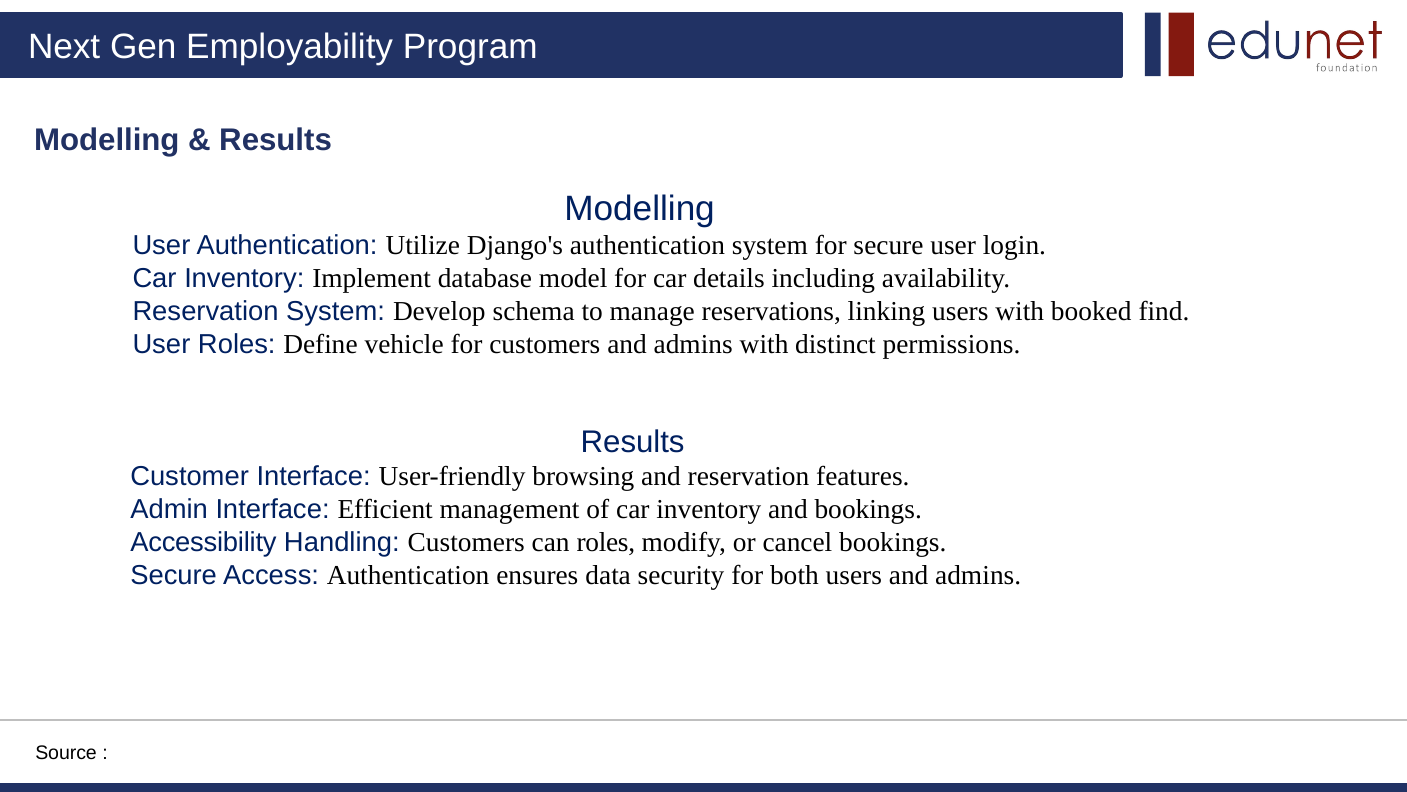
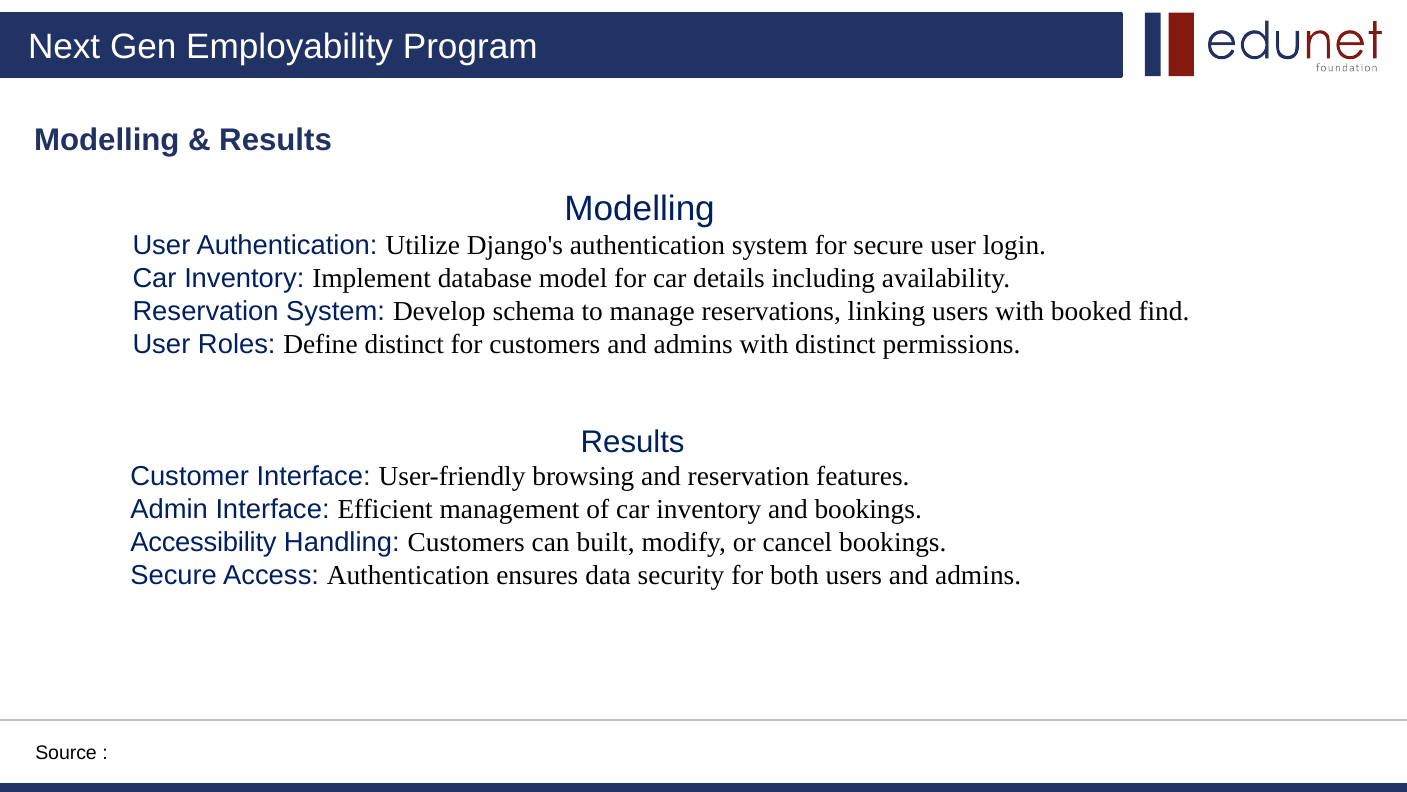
Define vehicle: vehicle -> distinct
can roles: roles -> built
